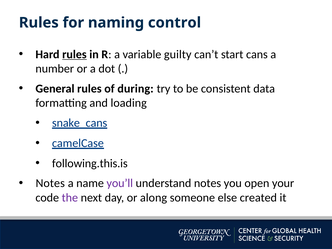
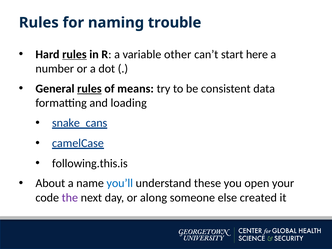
control: control -> trouble
guilty: guilty -> other
cans: cans -> here
rules at (89, 89) underline: none -> present
during: during -> means
Notes at (50, 183): Notes -> About
you’ll colour: purple -> blue
understand notes: notes -> these
